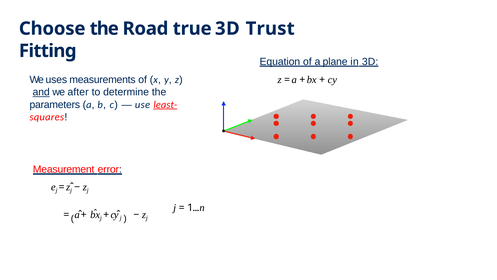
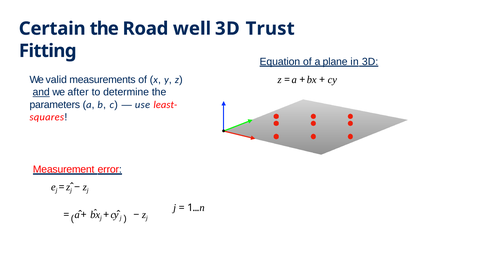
Choose: Choose -> Certain
true: true -> well
uses: uses -> valid
least- underline: present -> none
